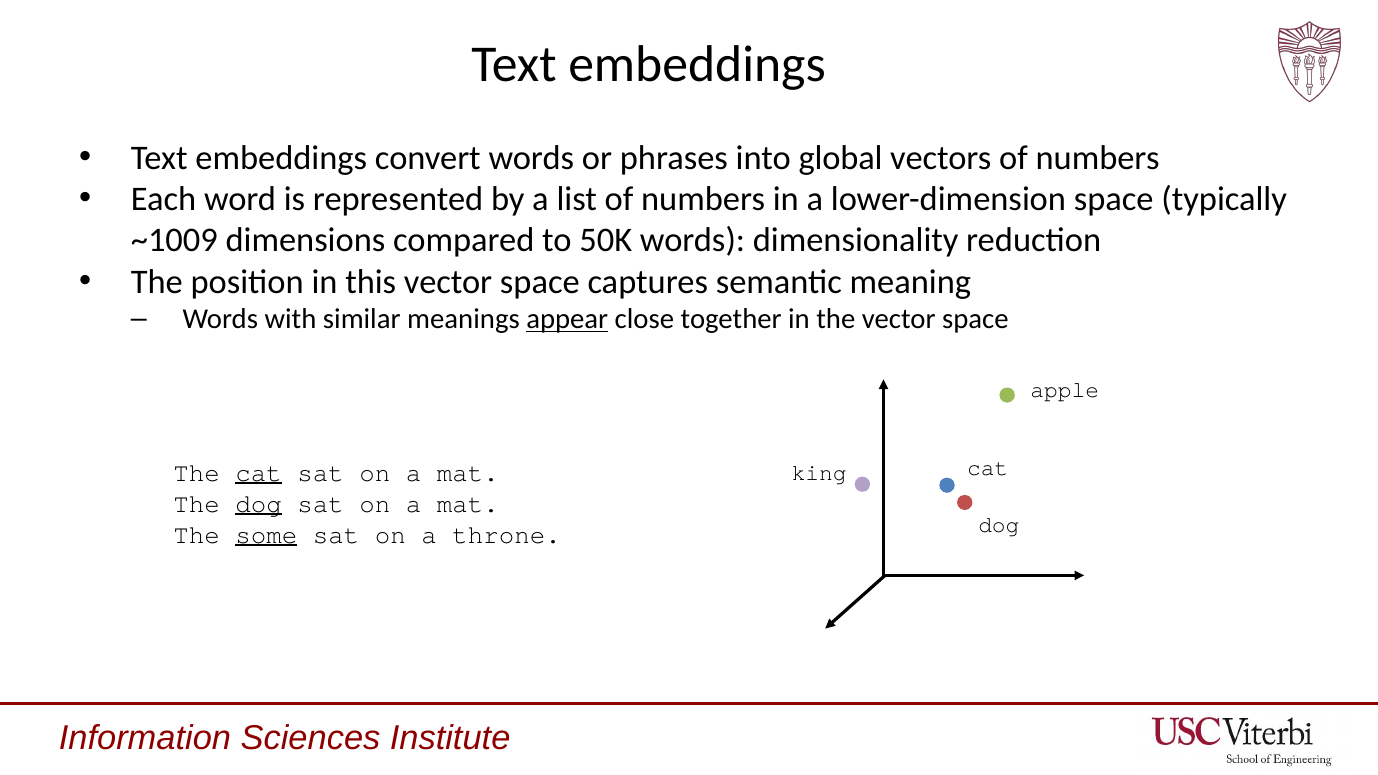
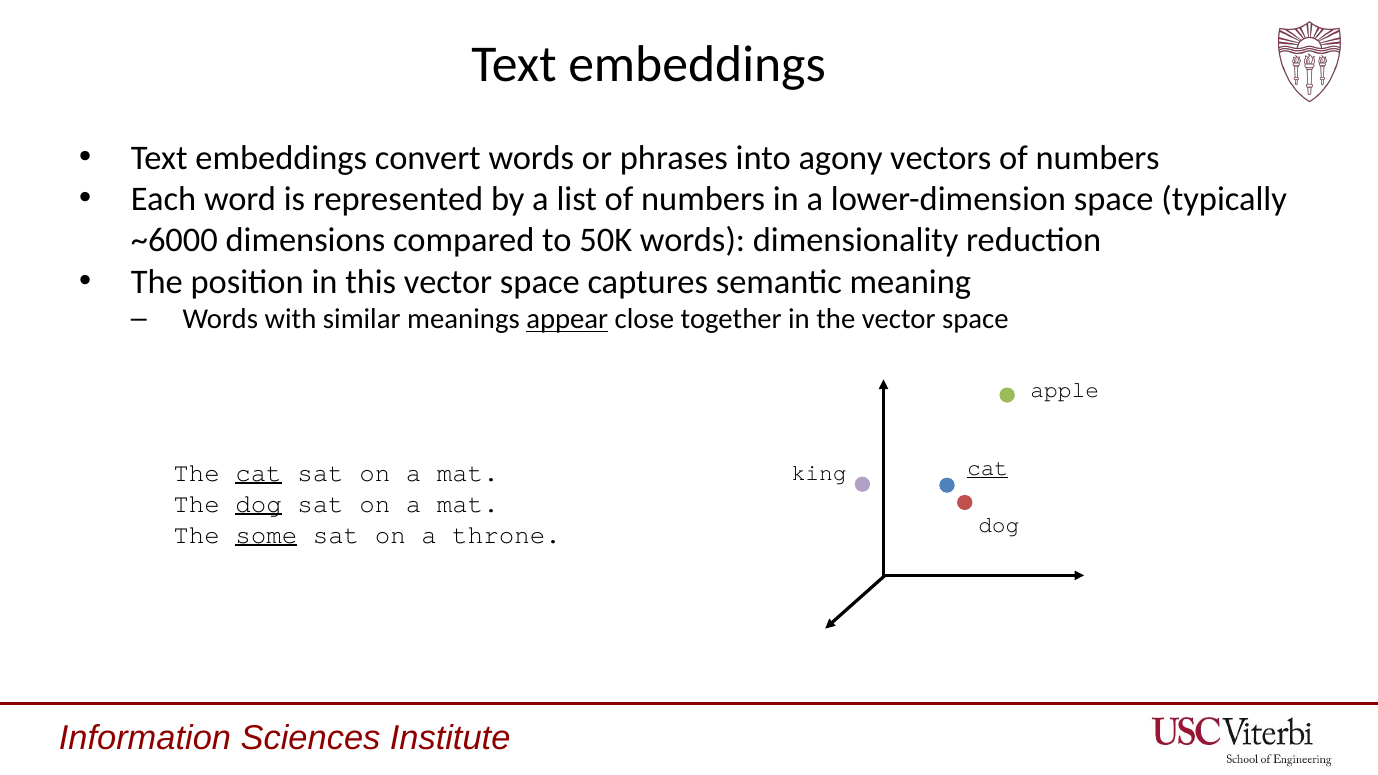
global: global -> agony
~1009: ~1009 -> ~6000
cat at (988, 468) underline: none -> present
